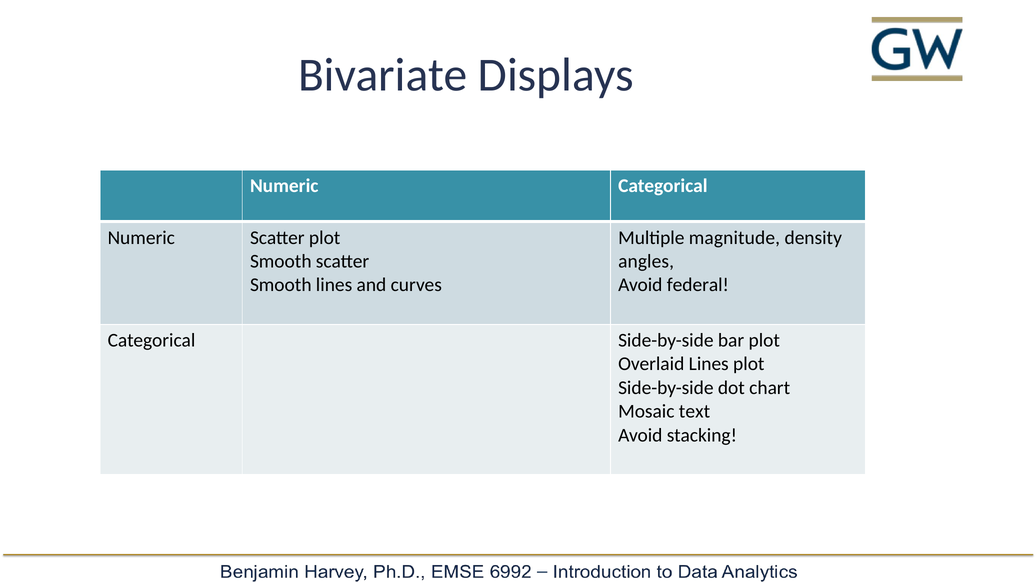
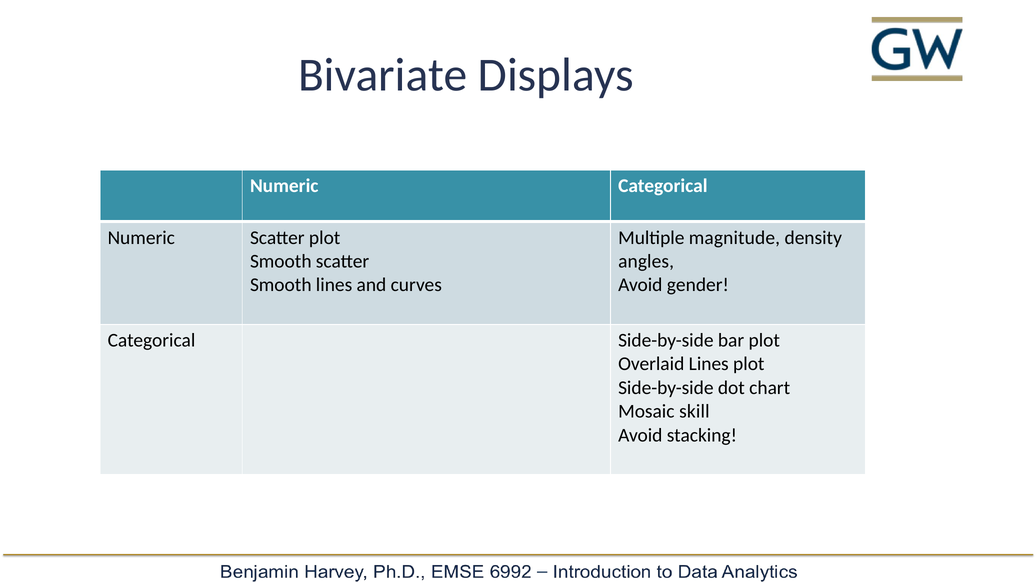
federal: federal -> gender
text: text -> skill
